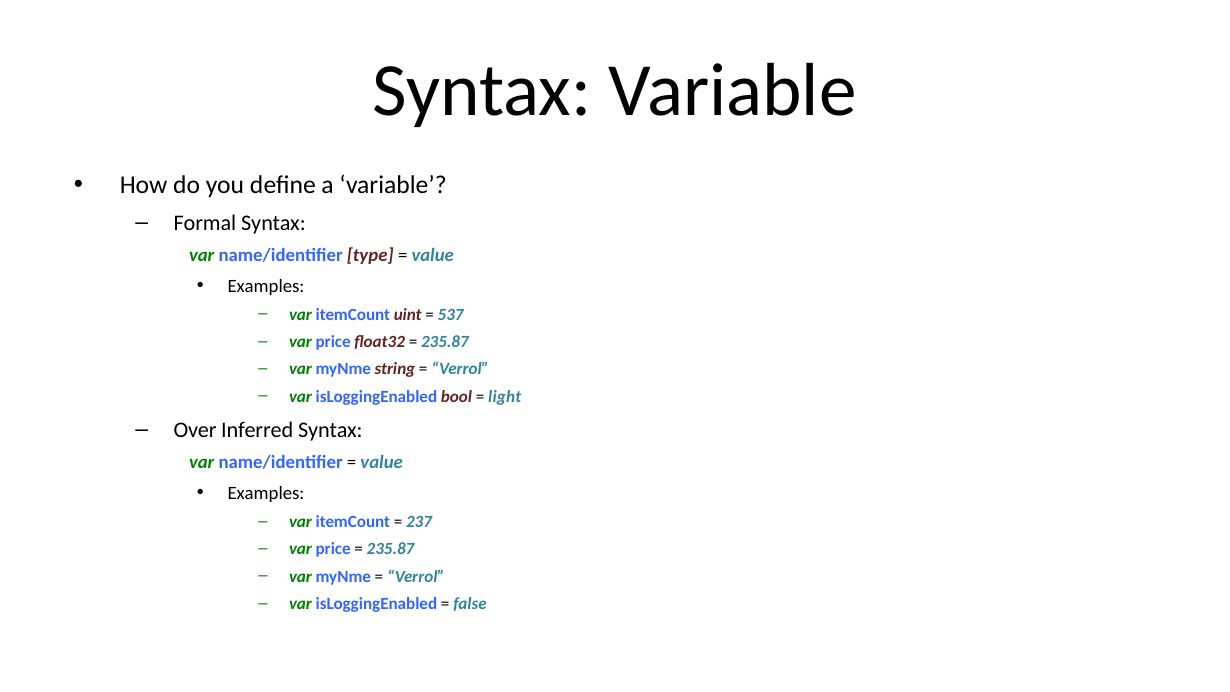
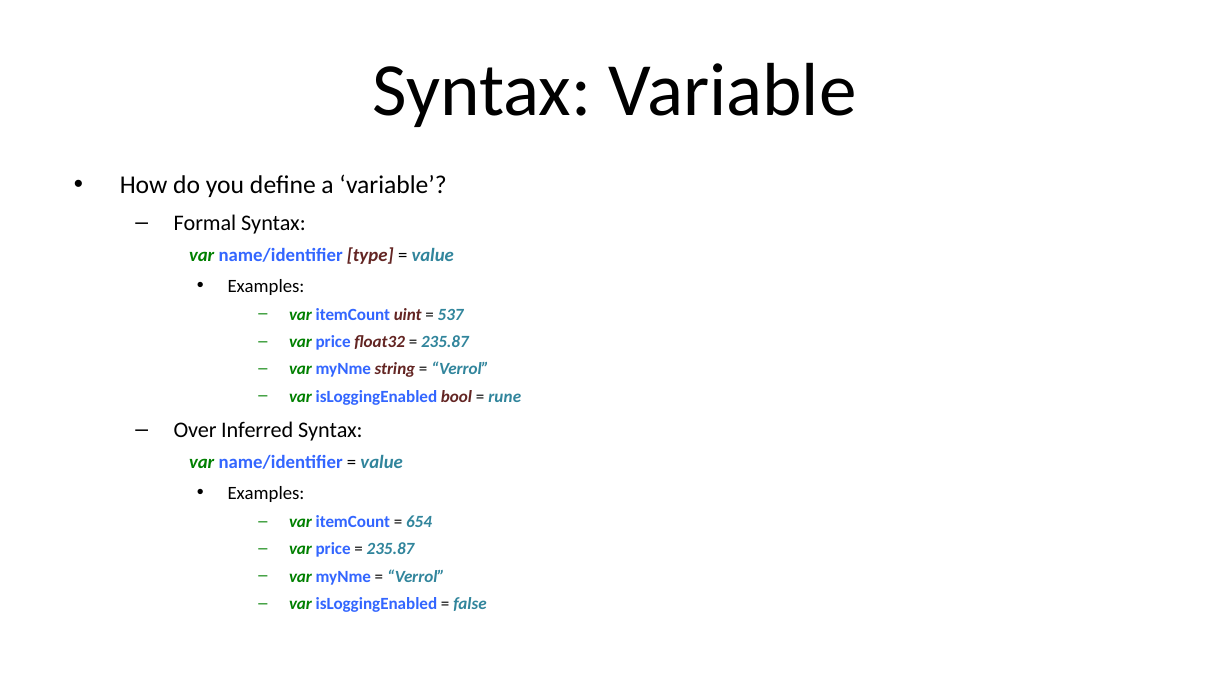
light: light -> rune
237: 237 -> 654
